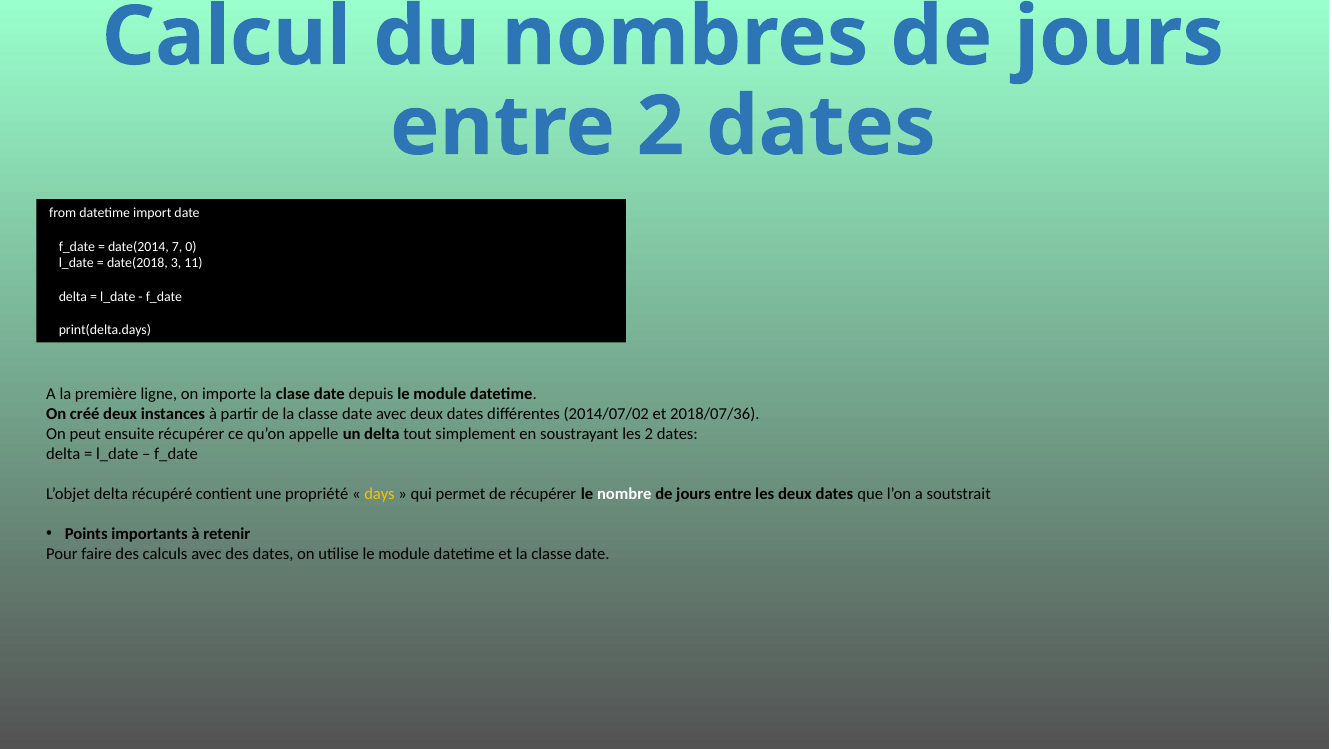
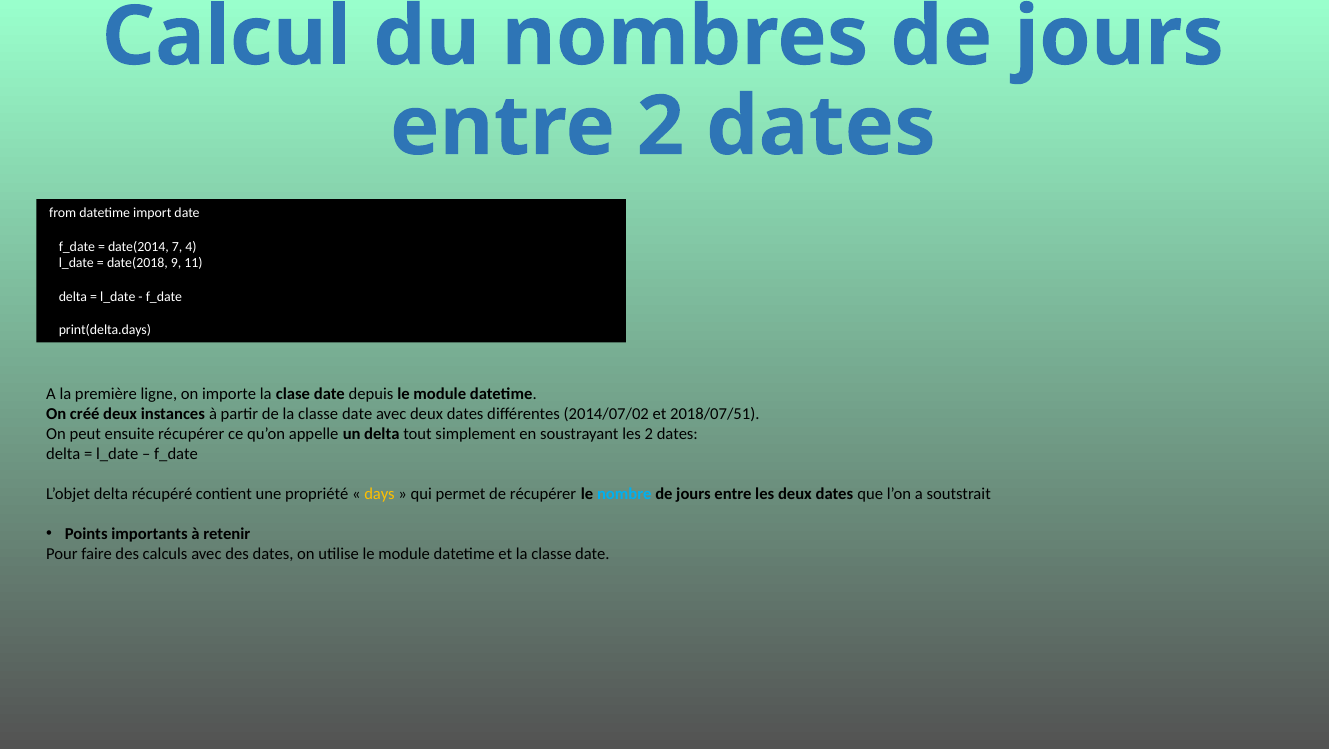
0: 0 -> 4
3: 3 -> 9
2018/07/36: 2018/07/36 -> 2018/07/51
nombre colour: white -> light blue
